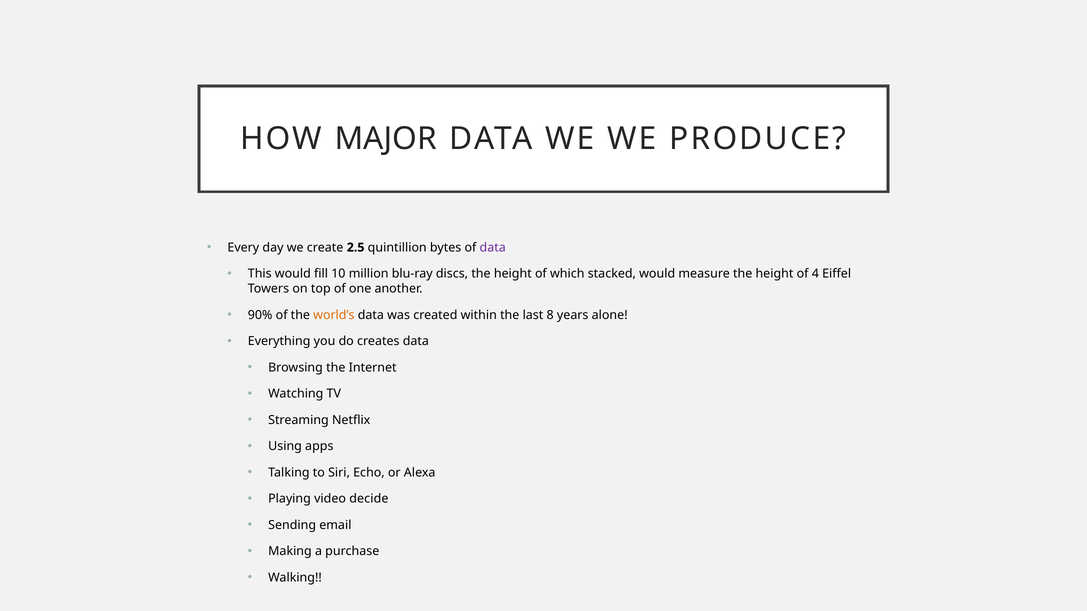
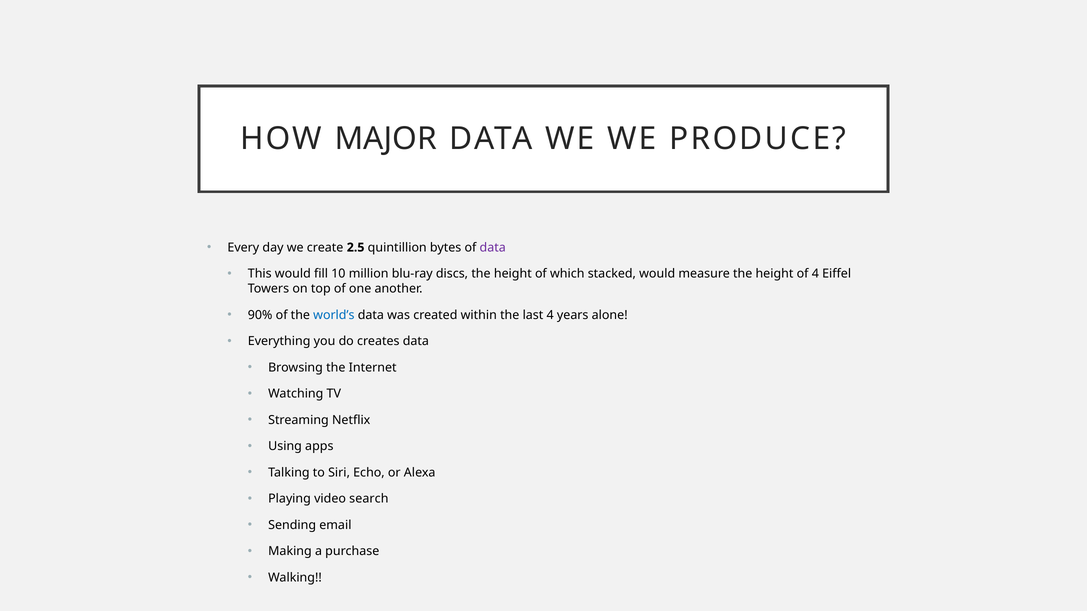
world’s colour: orange -> blue
last 8: 8 -> 4
decide: decide -> search
